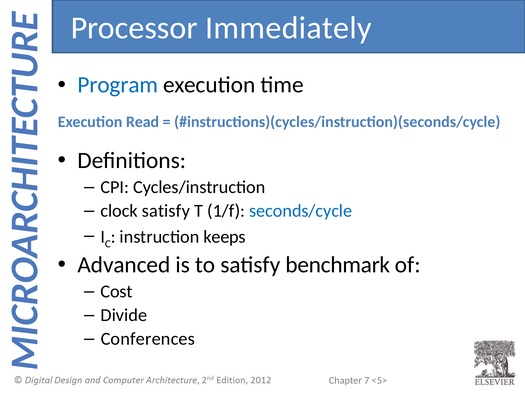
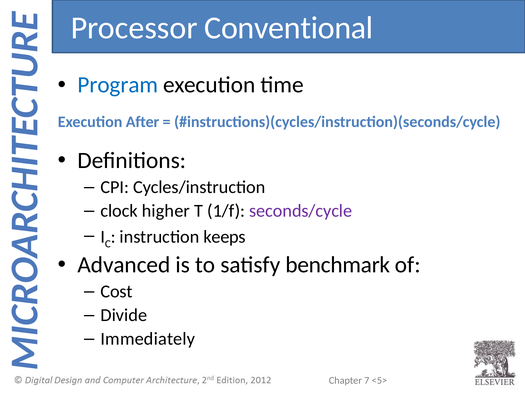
Immediately: Immediately -> Conventional
Read: Read -> After
clock satisfy: satisfy -> higher
seconds/cycle colour: blue -> purple
Conferences: Conferences -> Immediately
